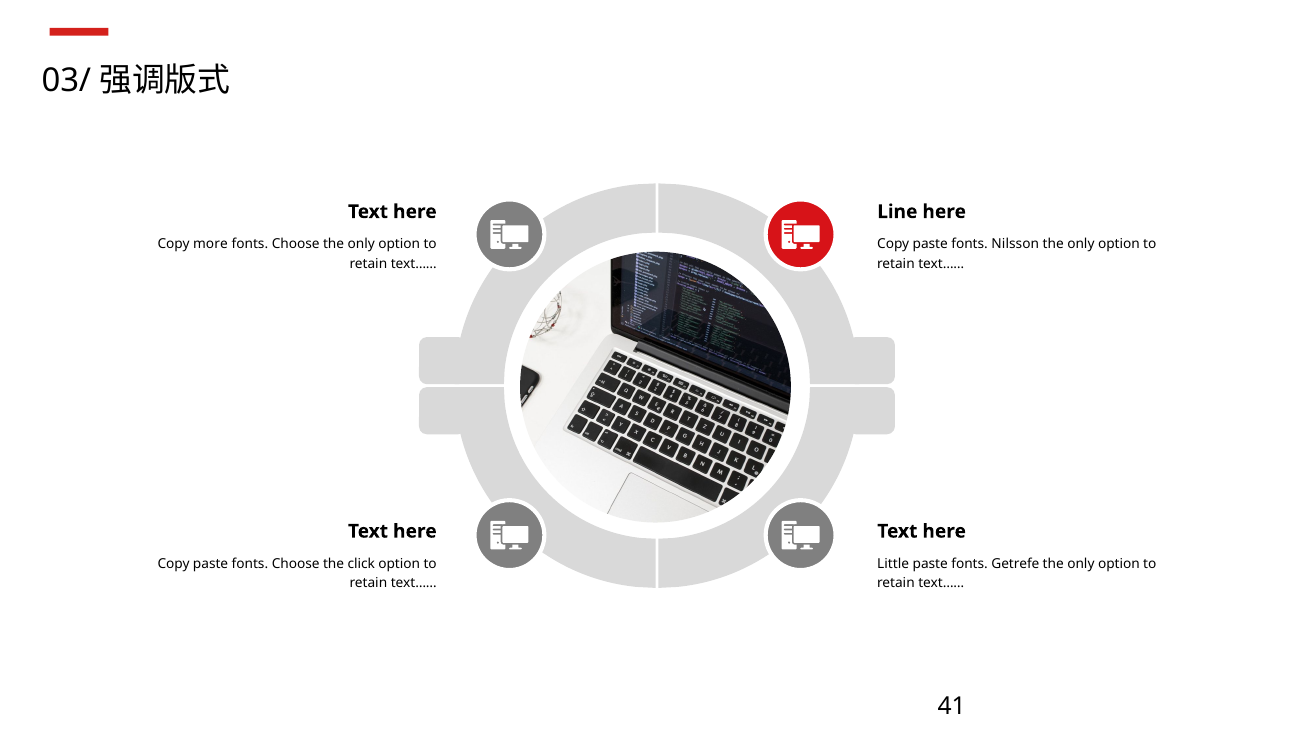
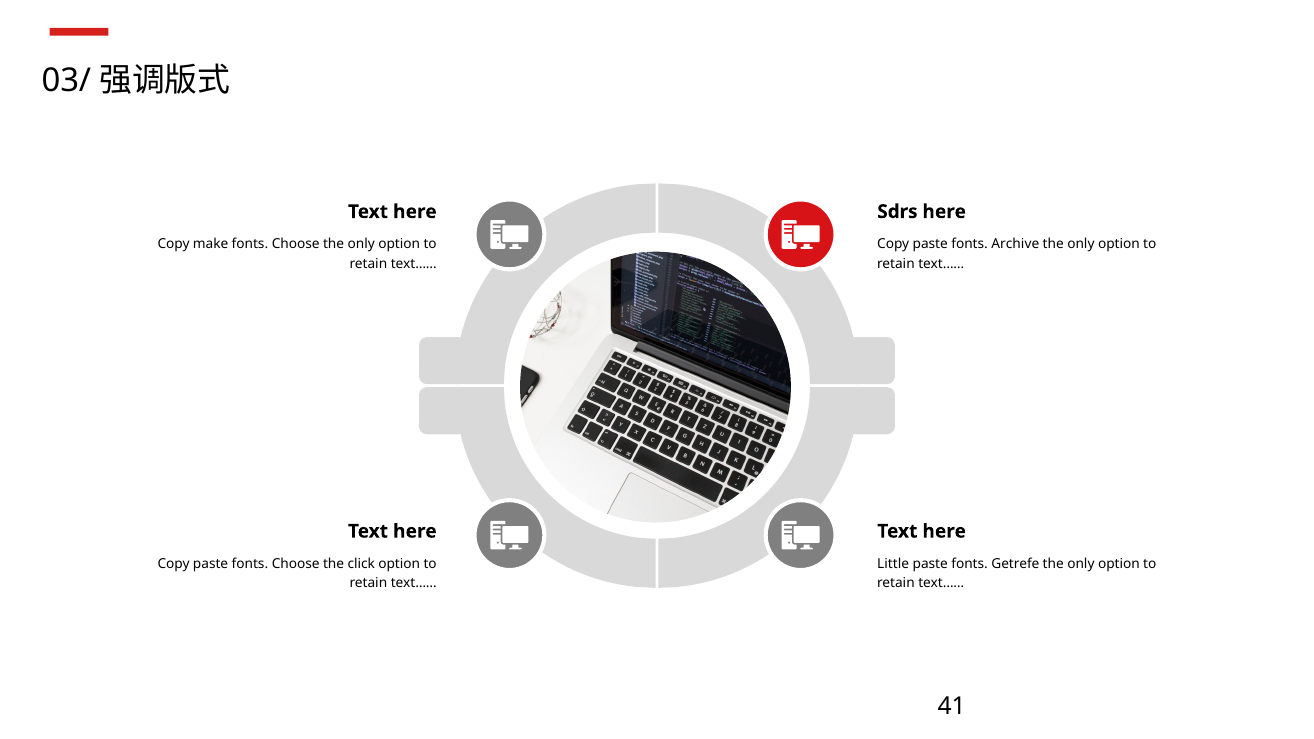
Line: Line -> Sdrs
more: more -> make
Nilsson: Nilsson -> Archive
